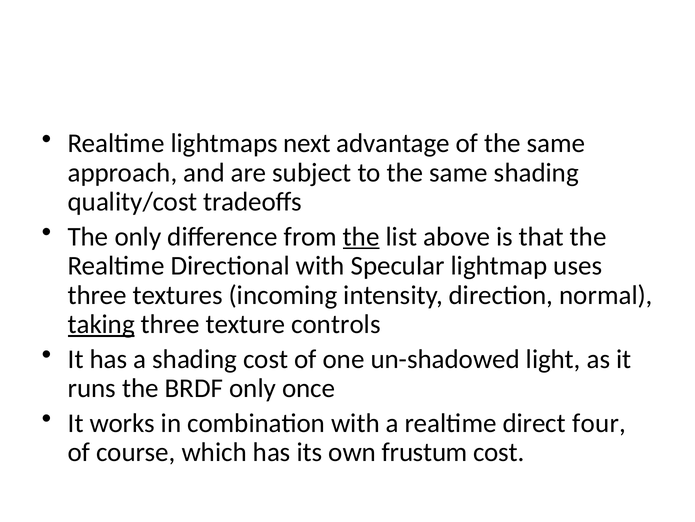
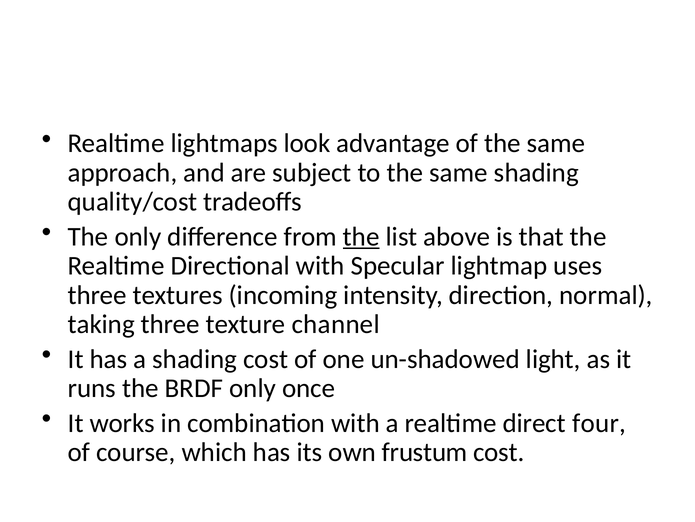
next: next -> look
taking underline: present -> none
controls: controls -> channel
